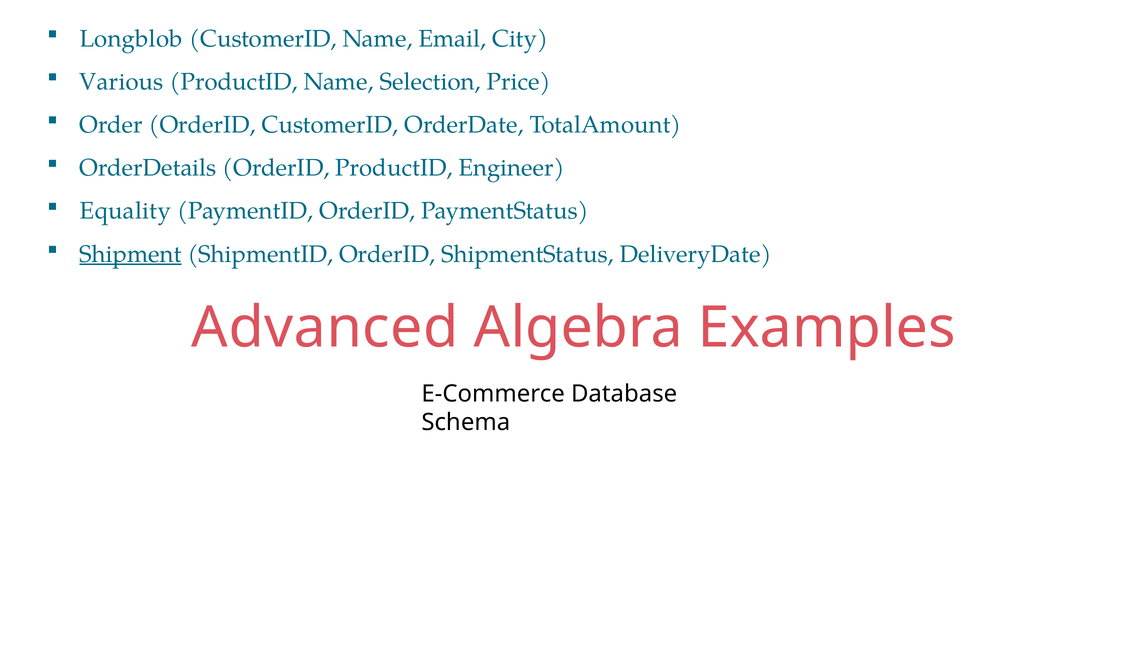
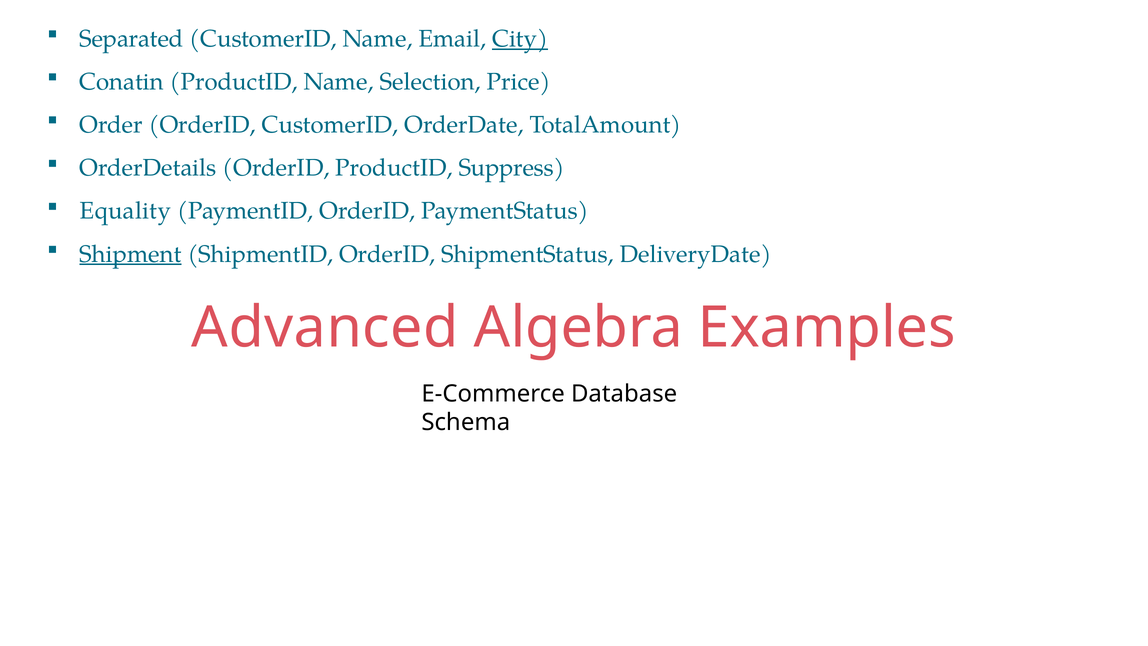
Longblob: Longblob -> Separated
City underline: none -> present
Various: Various -> Conatin
Engineer: Engineer -> Suppress
